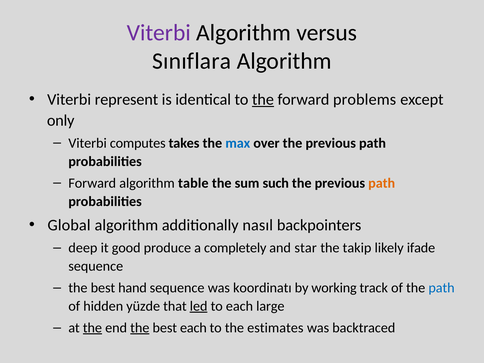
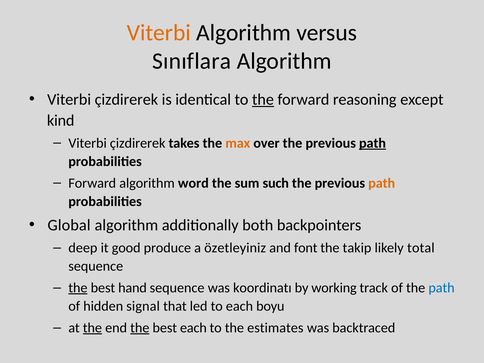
Viterbi at (159, 33) colour: purple -> orange
represent at (126, 99): represent -> çizdirerek
problems: problems -> reasoning
only: only -> kind
computes at (138, 143): computes -> çizdirerek
max colour: blue -> orange
path at (372, 143) underline: none -> present
table: table -> word
nasıl: nasıl -> both
completely: completely -> özetleyiniz
star: star -> font
ifade: ifade -> total
the at (78, 288) underline: none -> present
yüzde: yüzde -> signal
led underline: present -> none
large: large -> boyu
